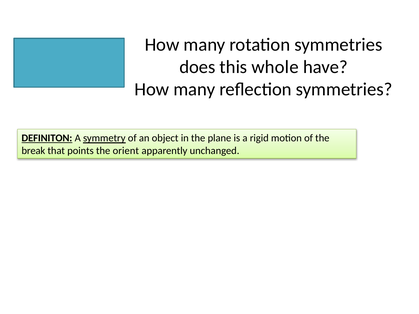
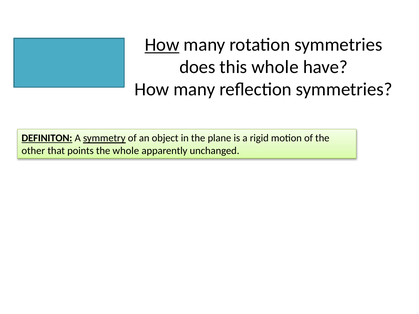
How at (162, 45) underline: none -> present
break: break -> other
the orient: orient -> whole
